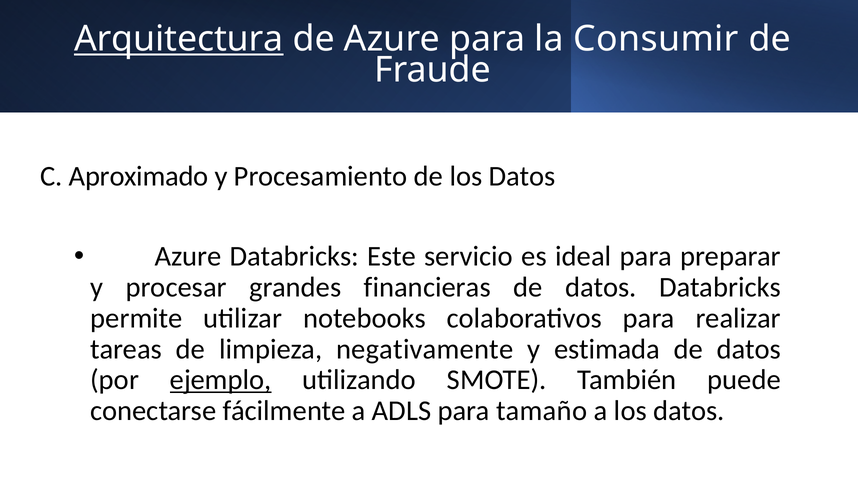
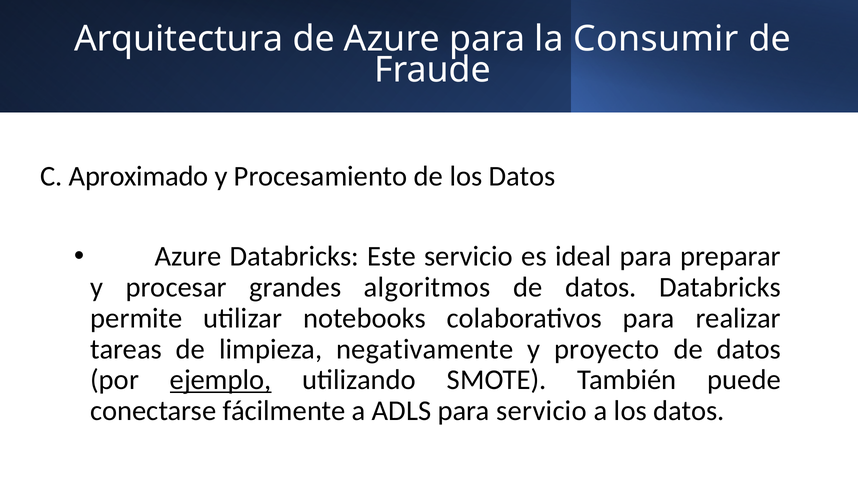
Arquitectura underline: present -> none
financieras: financieras -> algoritmos
estimada: estimada -> proyecto
para tamaño: tamaño -> servicio
